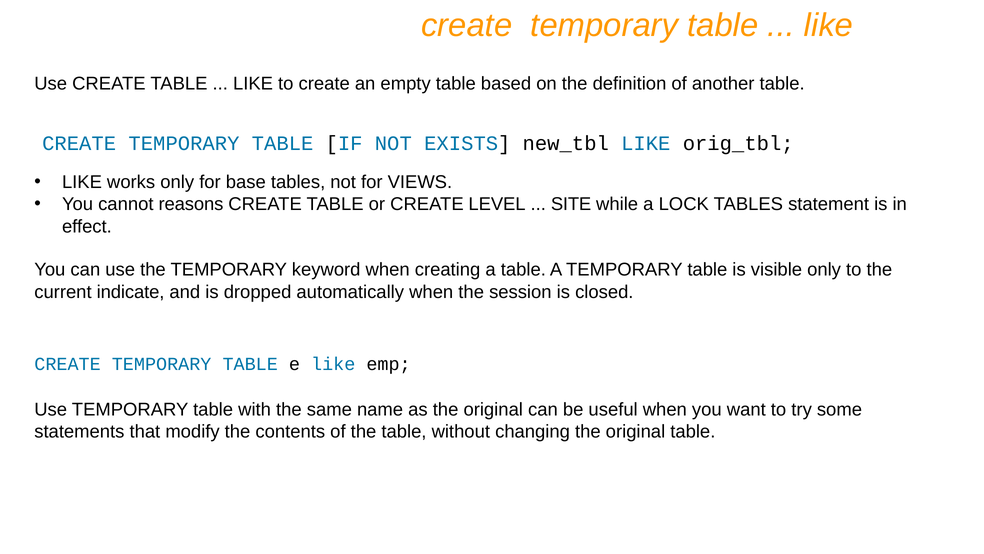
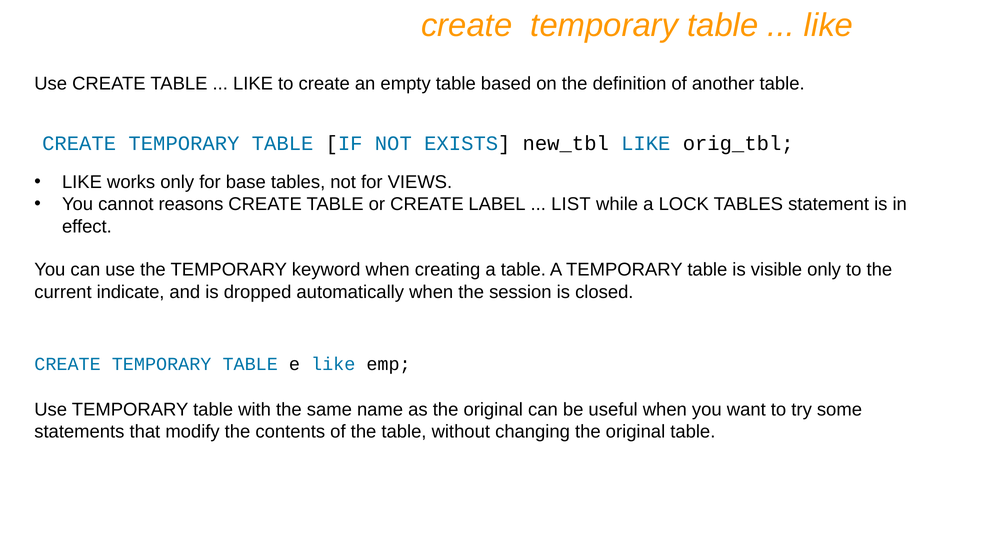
LEVEL: LEVEL -> LABEL
SITE: SITE -> LIST
